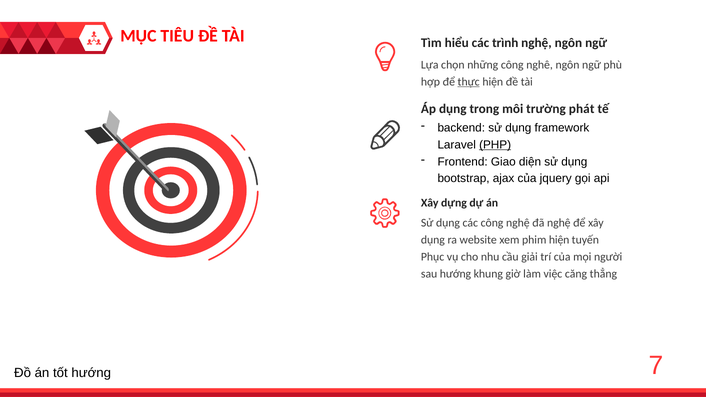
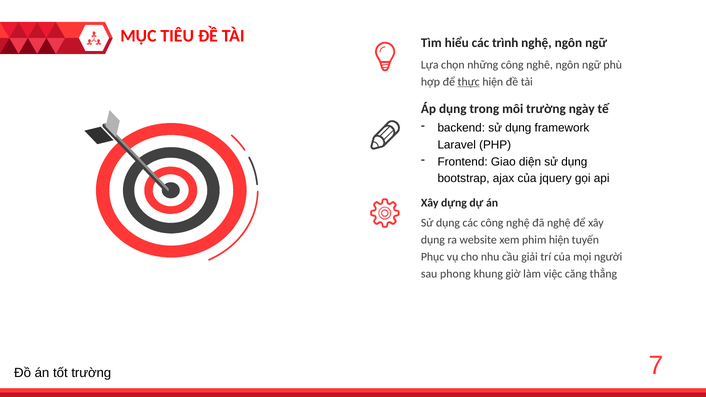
phát: phát -> ngày
PHP underline: present -> none
sau hướng: hướng -> phong
tốt hướng: hướng -> trường
